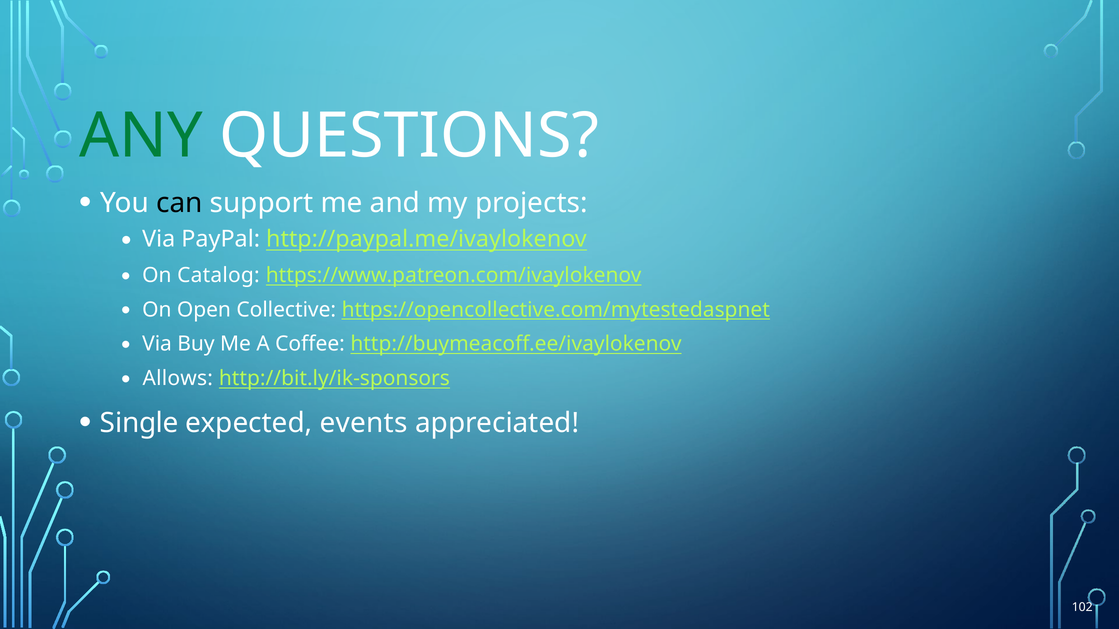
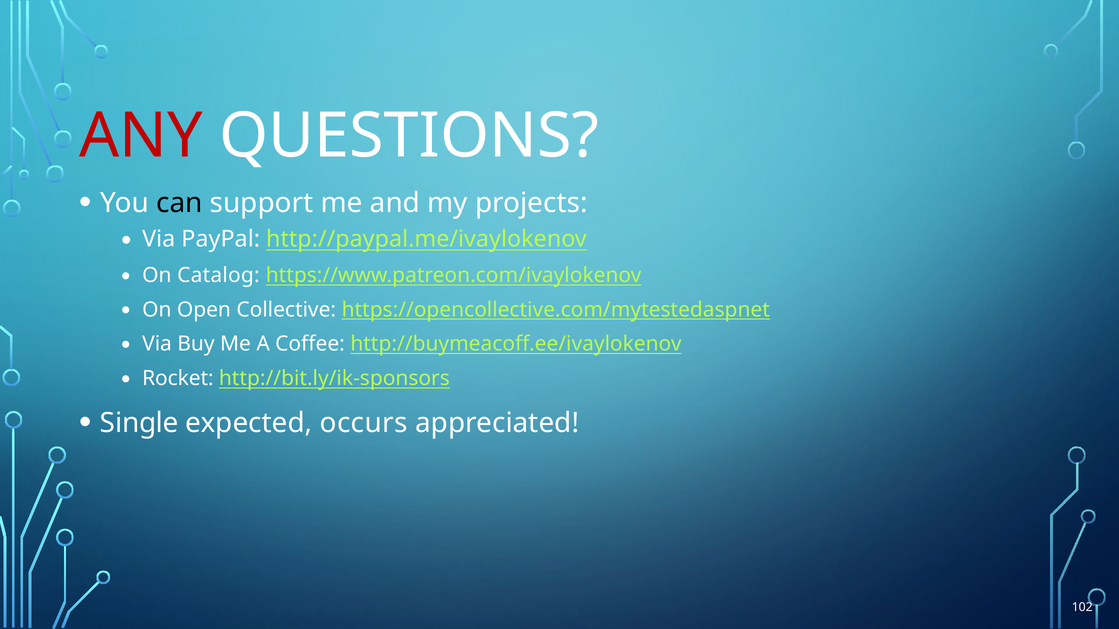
ANY colour: green -> red
Allows: Allows -> Rocket
events: events -> occurs
